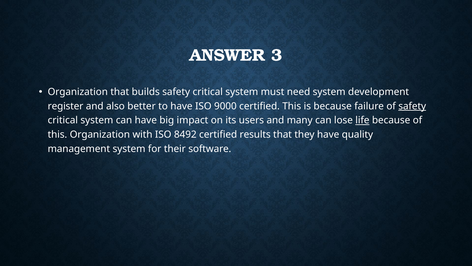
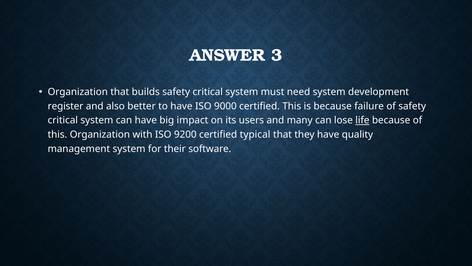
safety at (412, 106) underline: present -> none
8492: 8492 -> 9200
results: results -> typical
